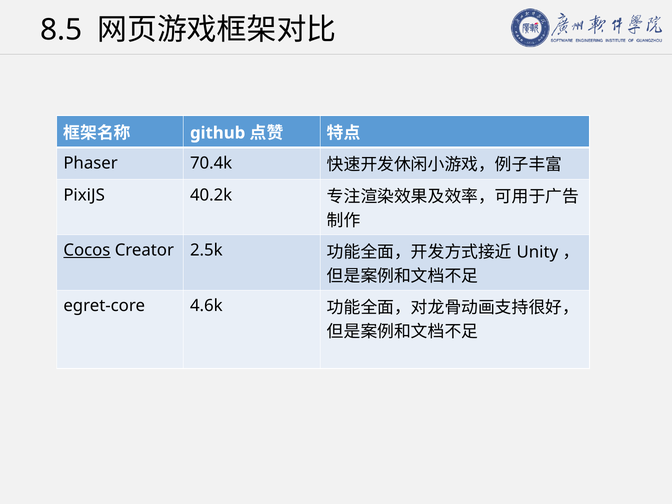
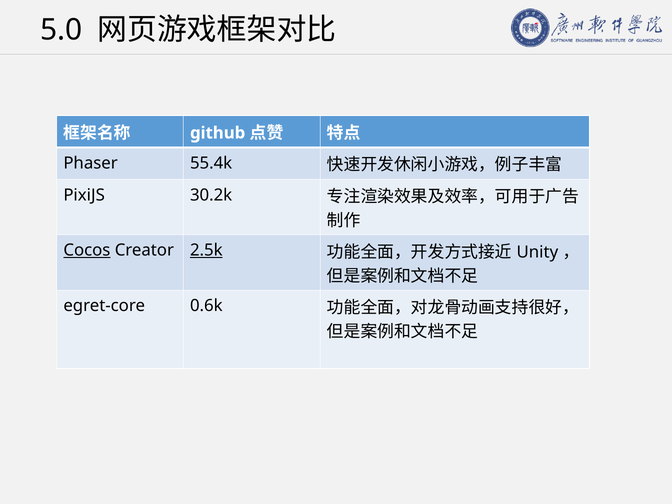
8.5: 8.5 -> 5.0
70.4k: 70.4k -> 55.4k
40.2k: 40.2k -> 30.2k
2.5k underline: none -> present
4.6k: 4.6k -> 0.6k
